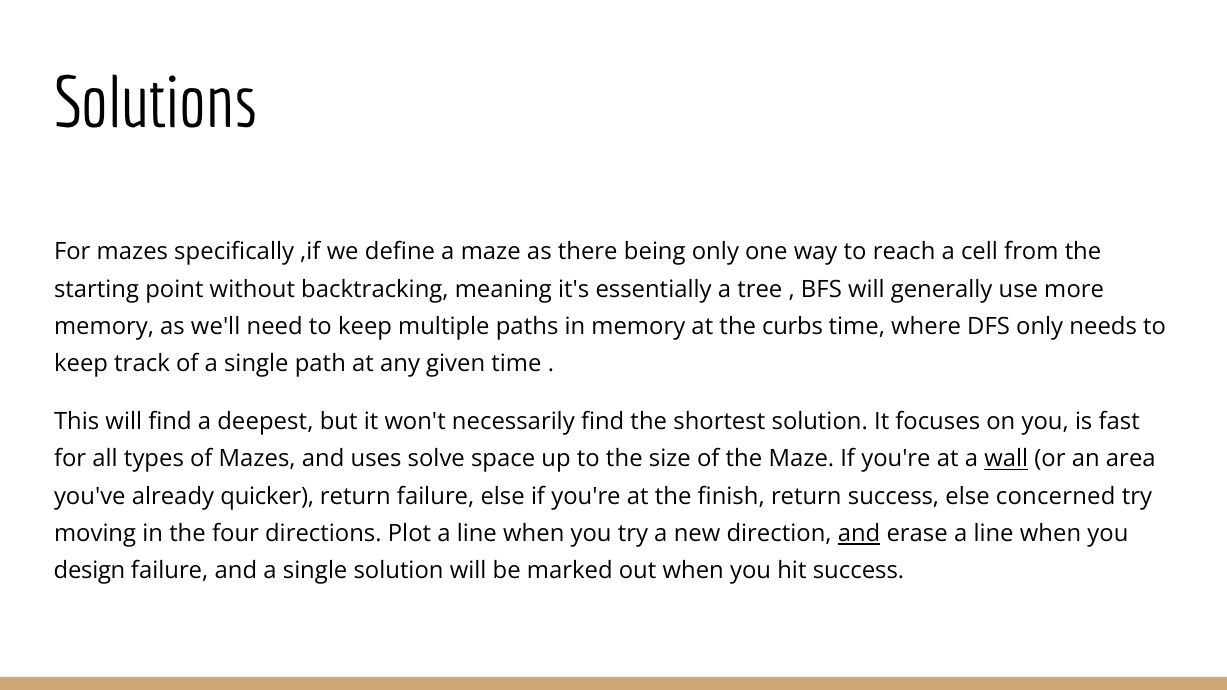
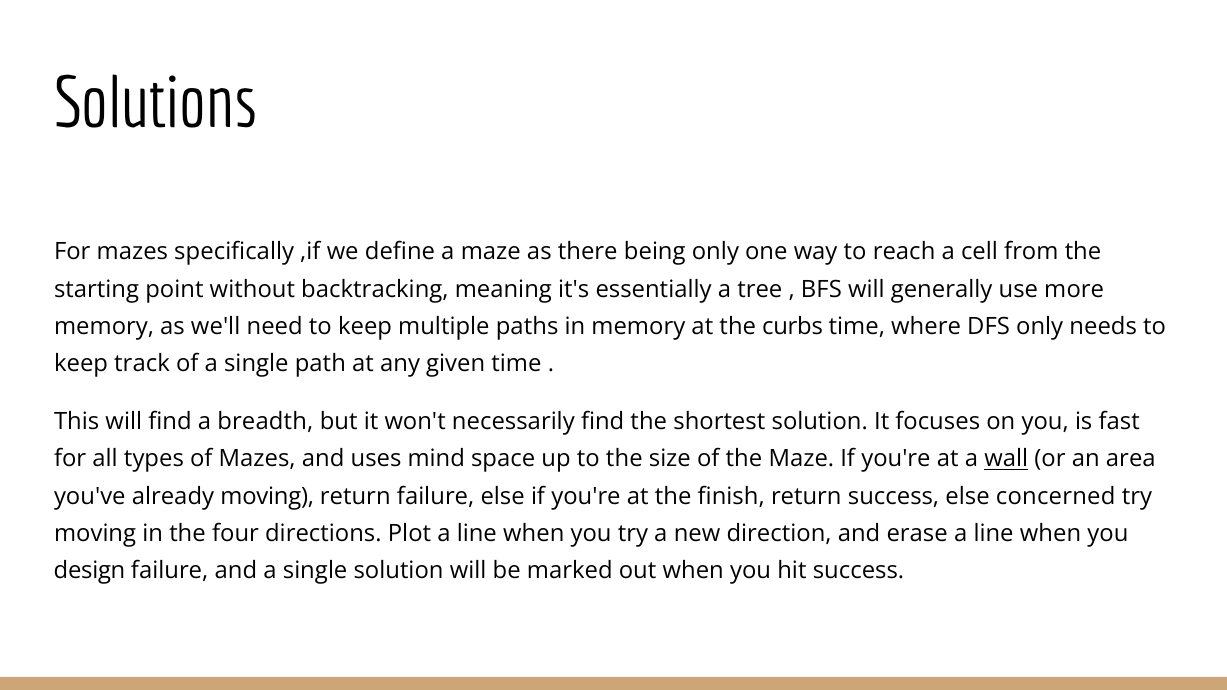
deepest: deepest -> breadth
solve: solve -> mind
already quicker: quicker -> moving
and at (859, 534) underline: present -> none
